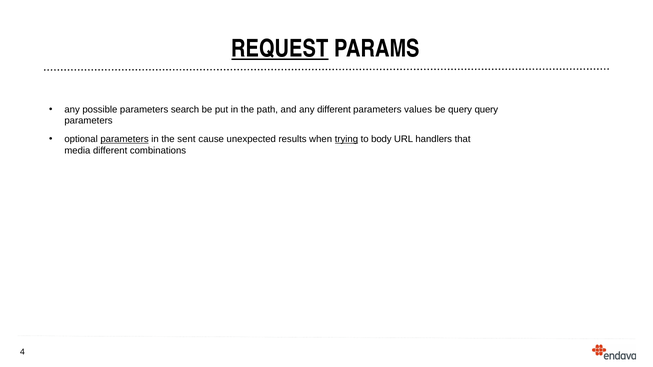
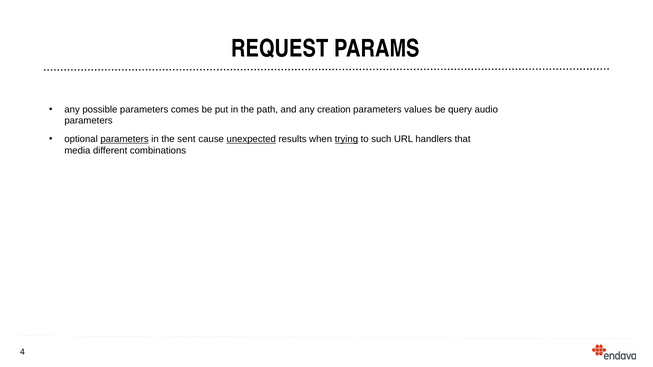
REQUEST underline: present -> none
search: search -> comes
any different: different -> creation
query query: query -> audio
unexpected underline: none -> present
body: body -> such
